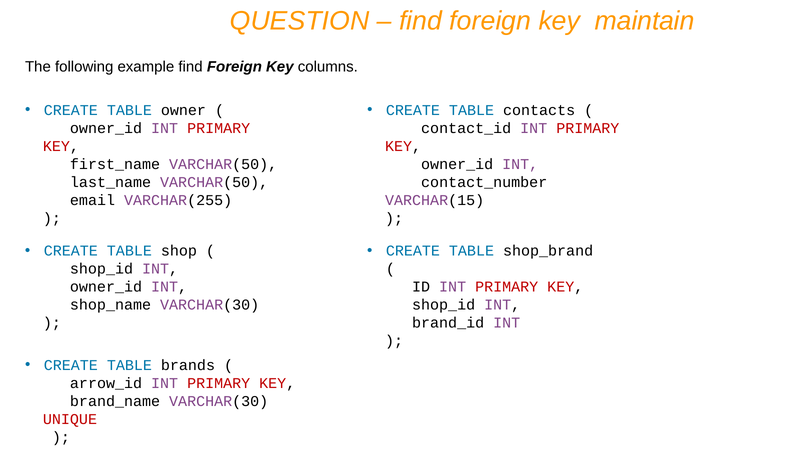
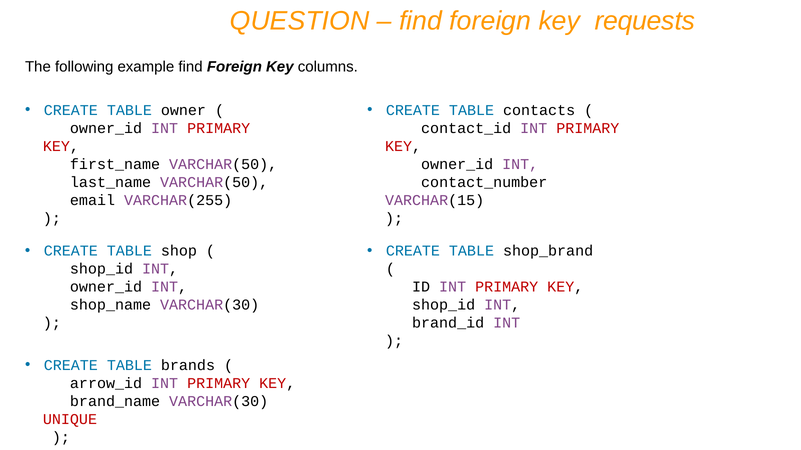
maintain: maintain -> requests
